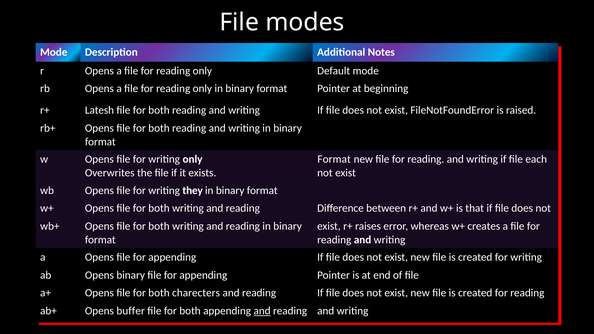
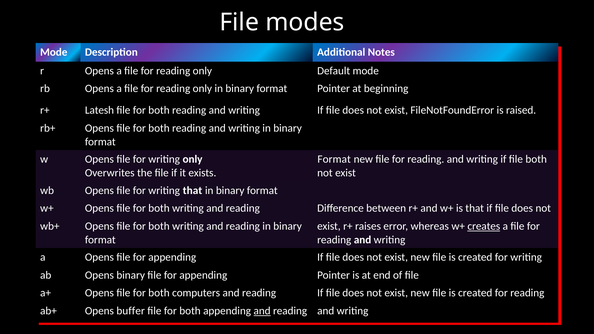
file each: each -> both
writing they: they -> that
creates underline: none -> present
charecters: charecters -> computers
